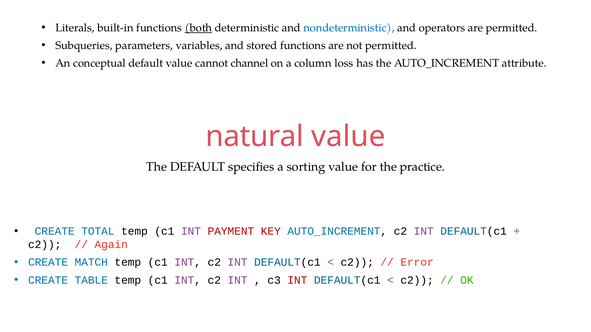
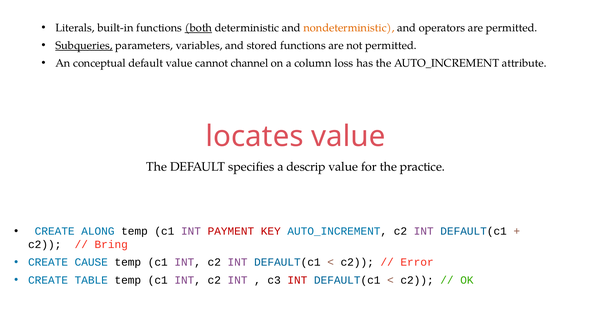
nondeterministic colour: blue -> orange
Subqueries underline: none -> present
natural: natural -> locates
sorting: sorting -> descrip
TOTAL: TOTAL -> ALONG
Again: Again -> Bring
MATCH: MATCH -> CAUSE
